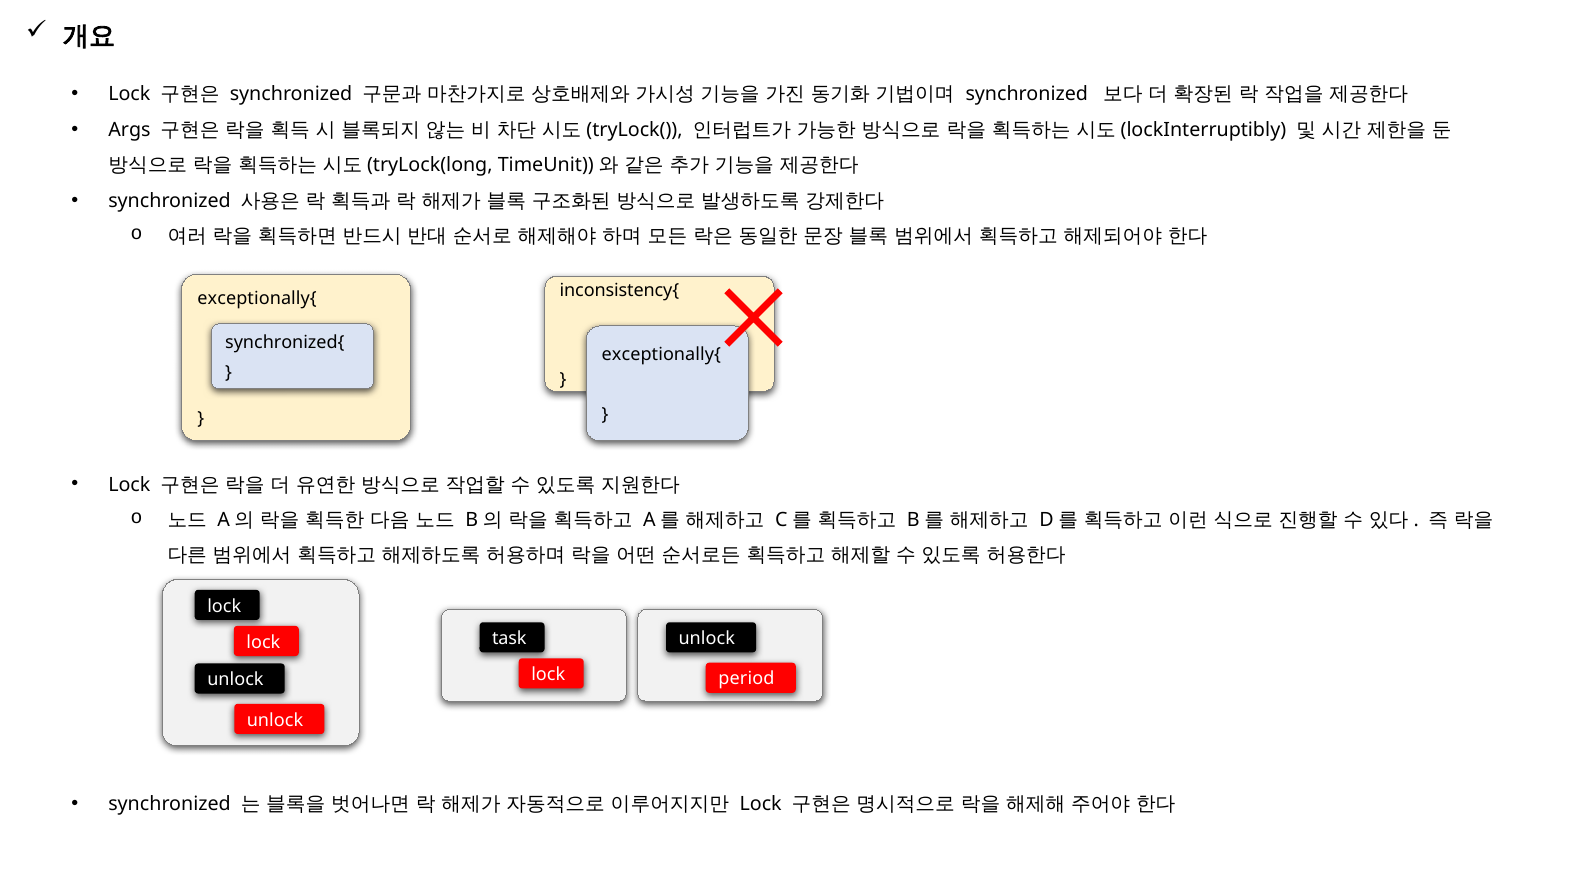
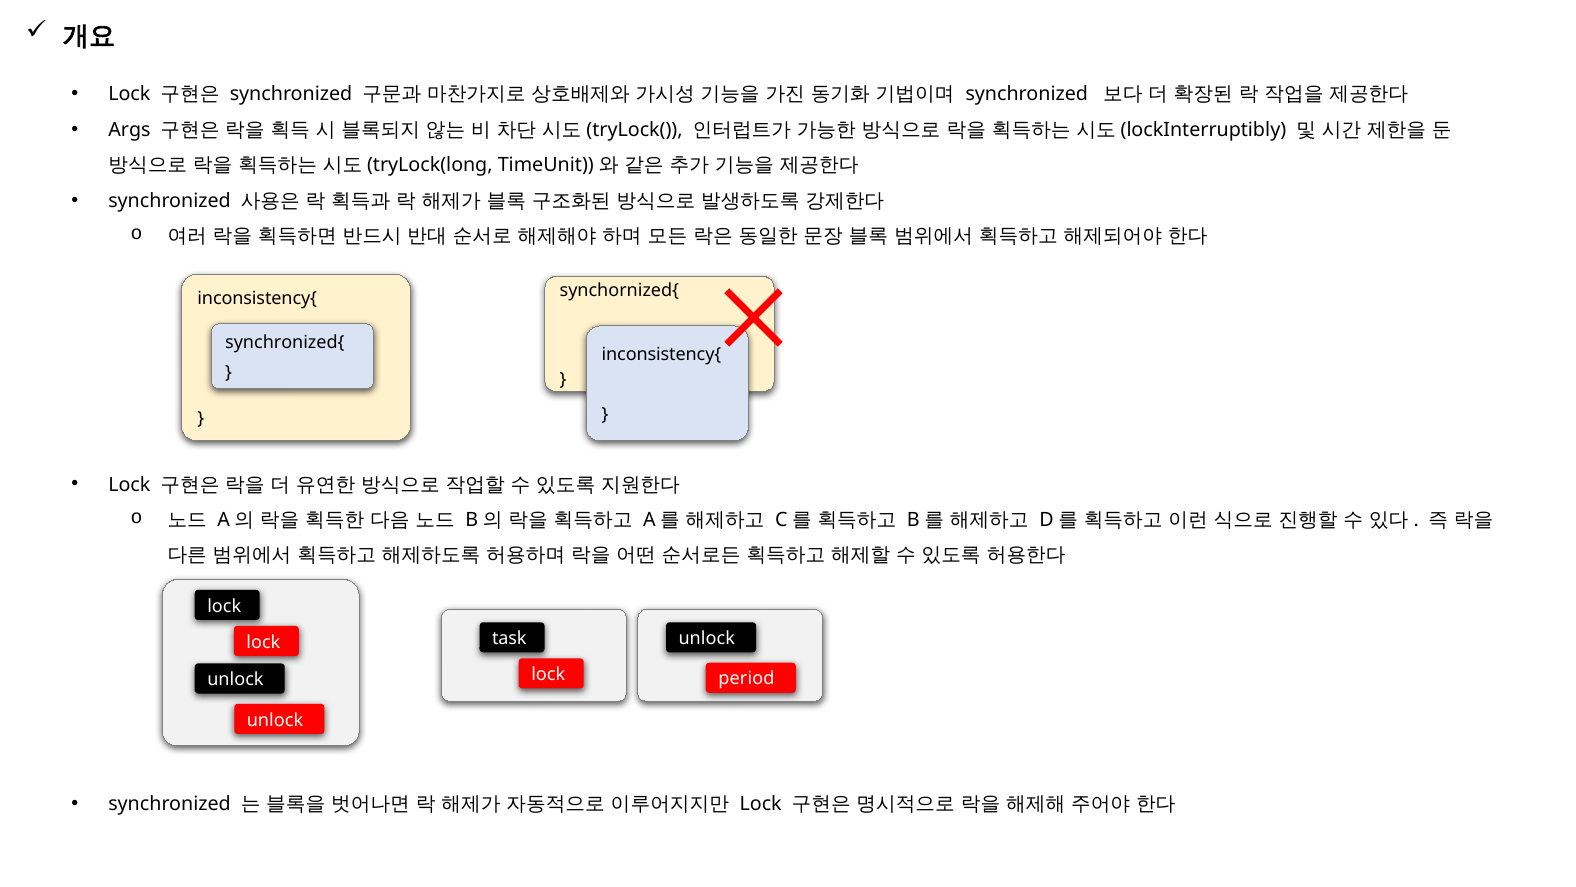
inconsistency{: inconsistency{ -> synchornized{
exceptionally{ at (257, 299): exceptionally{ -> inconsistency{
exceptionally{ at (661, 354): exceptionally{ -> inconsistency{
